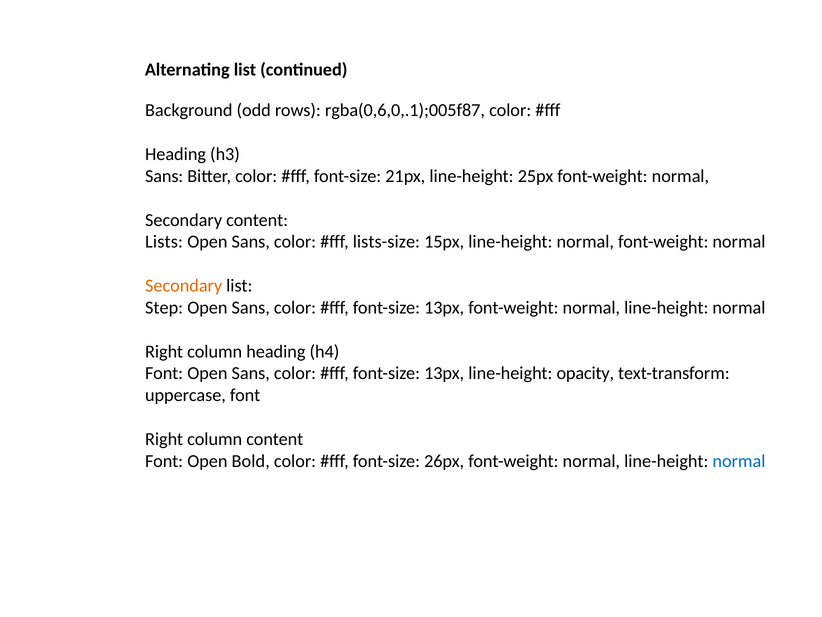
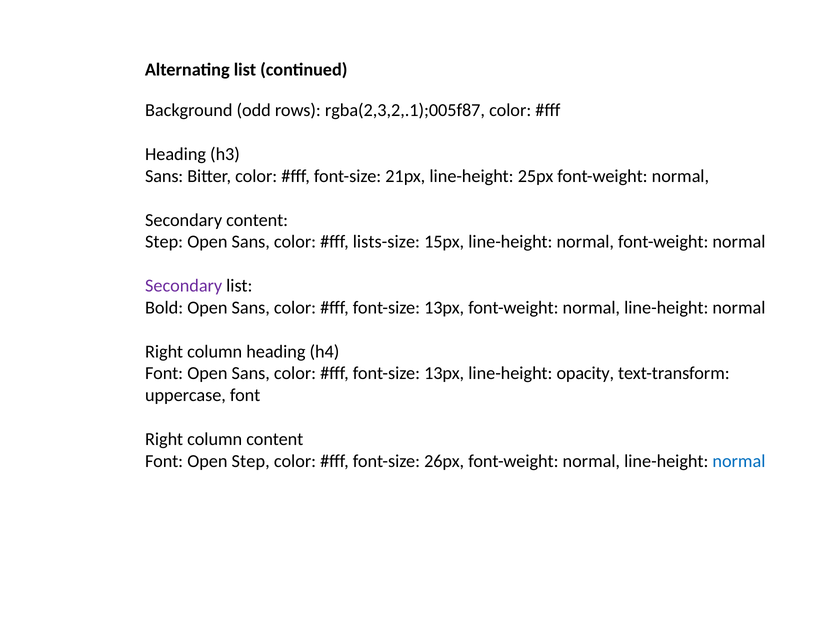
rgba(0,6,0,.1);005f87: rgba(0,6,0,.1);005f87 -> rgba(2,3,2,.1);005f87
Lists at (164, 242): Lists -> Step
Secondary at (184, 286) colour: orange -> purple
Step: Step -> Bold
Open Bold: Bold -> Step
